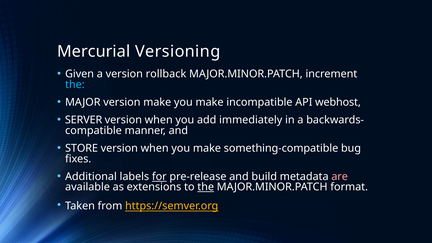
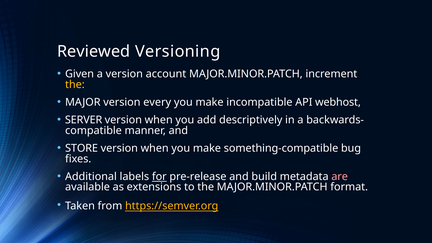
Mercurial: Mercurial -> Reviewed
rollback: rollback -> account
the at (75, 84) colour: light blue -> yellow
version make: make -> every
immediately: immediately -> descriptively
the at (206, 187) underline: present -> none
